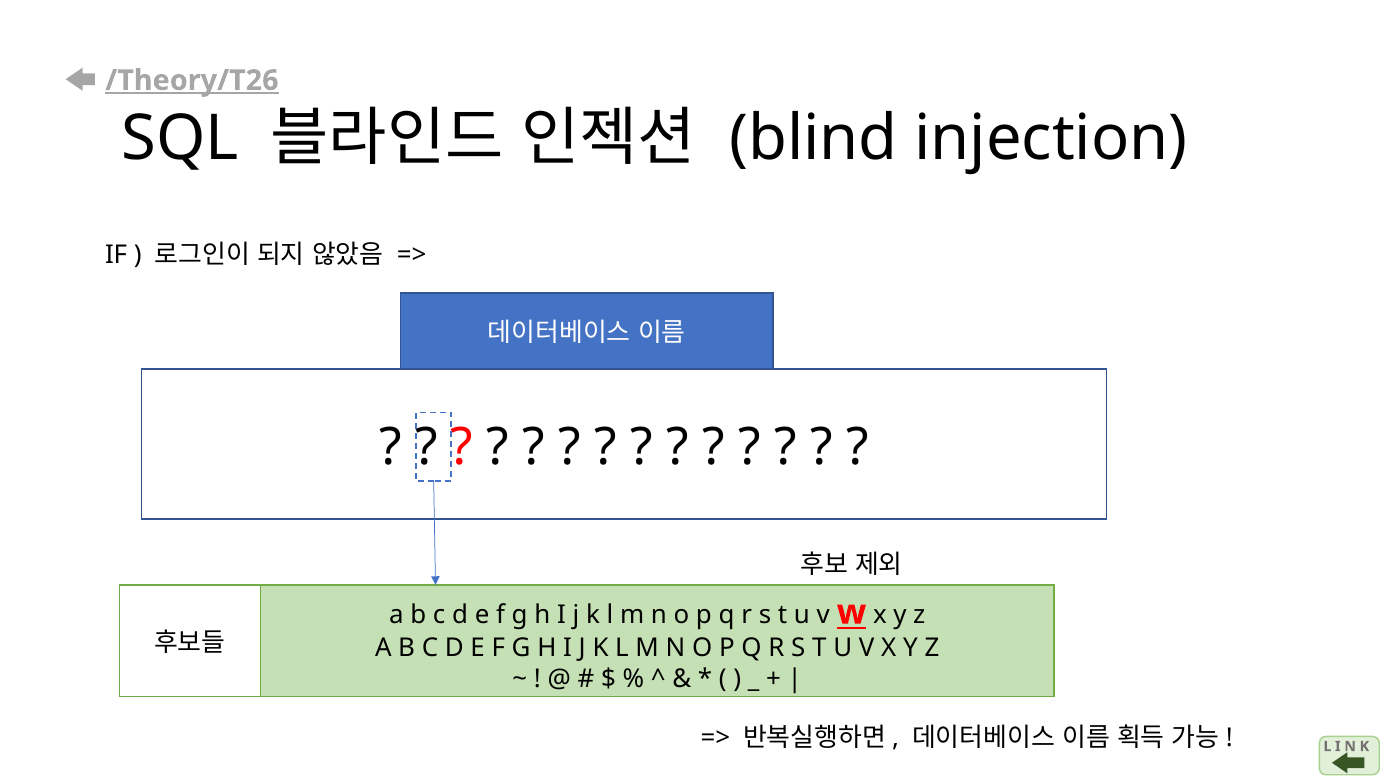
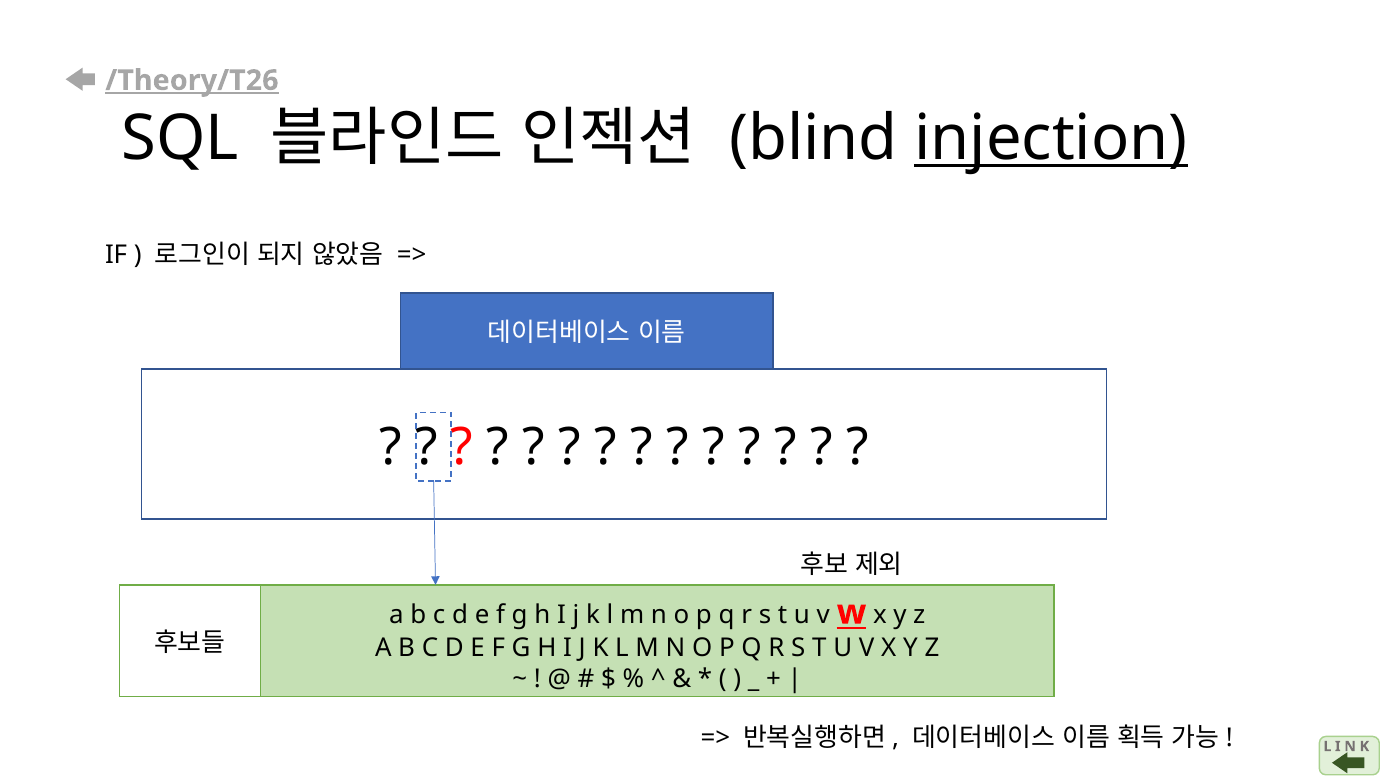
injection underline: none -> present
